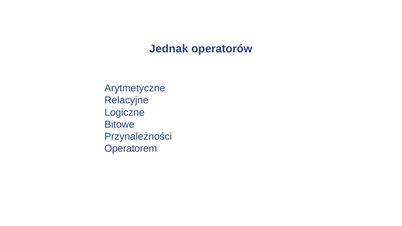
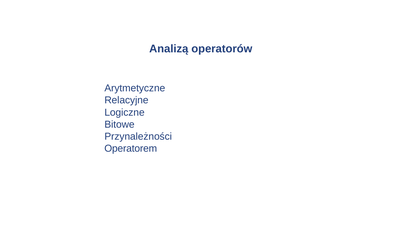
Jednak: Jednak -> Analizą
